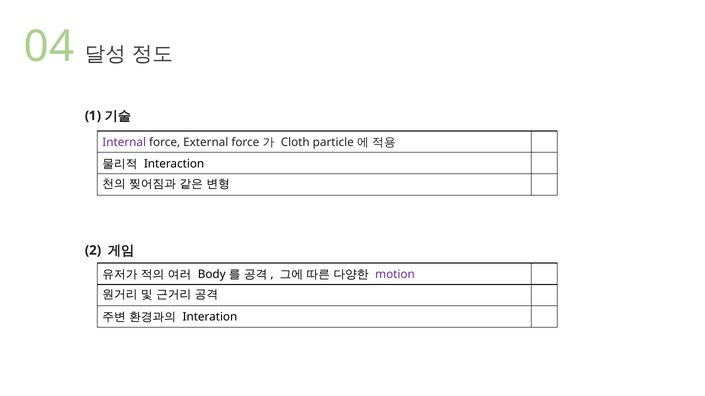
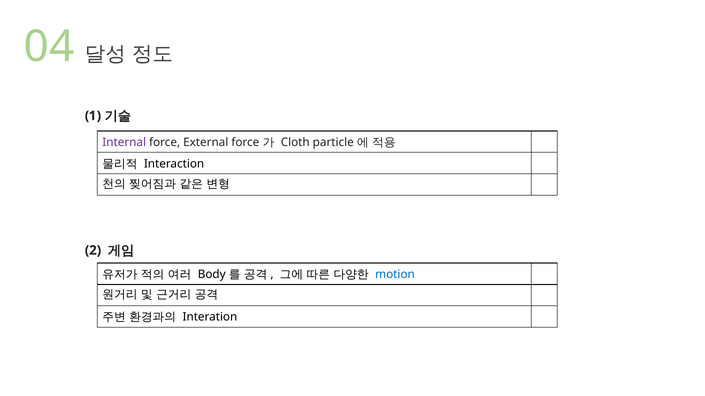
motion colour: purple -> blue
